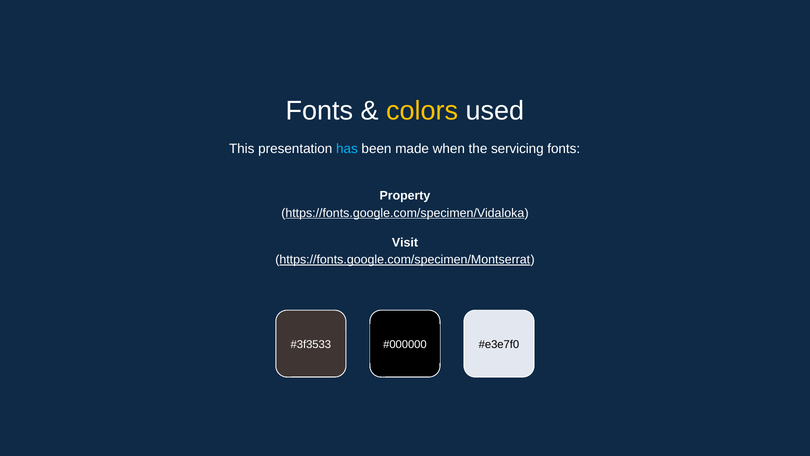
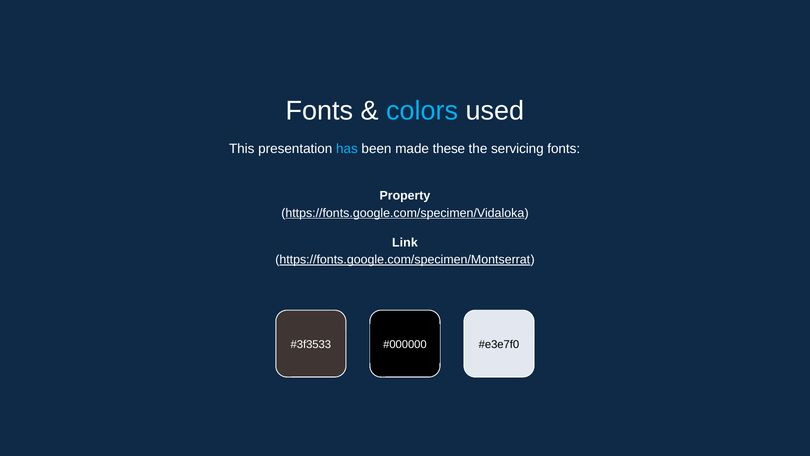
colors colour: yellow -> light blue
when: when -> these
Visit: Visit -> Link
